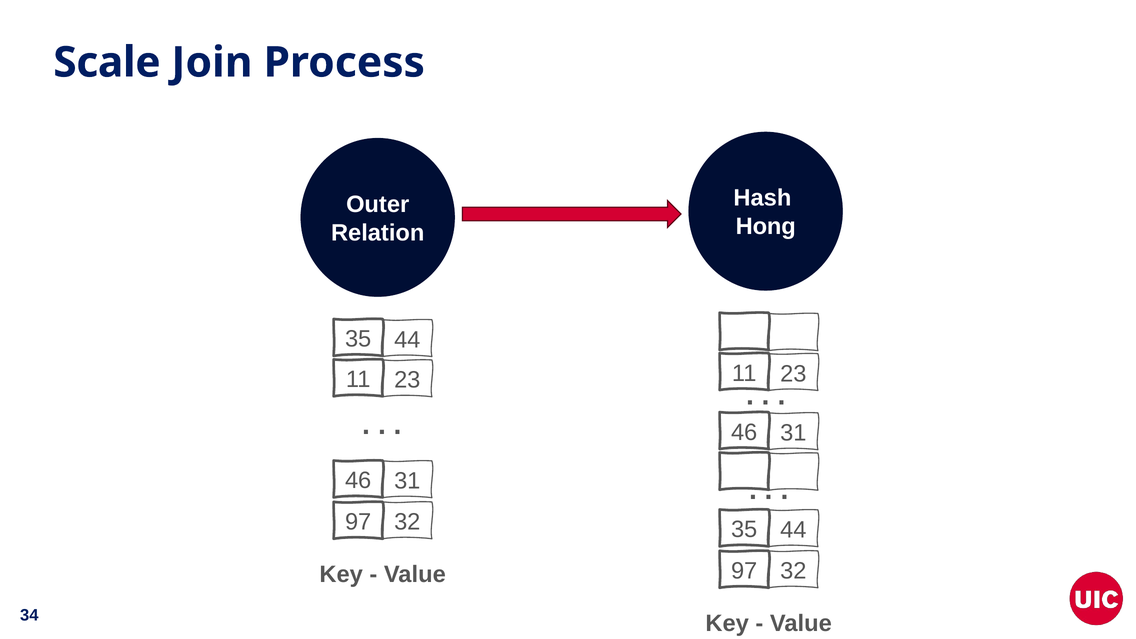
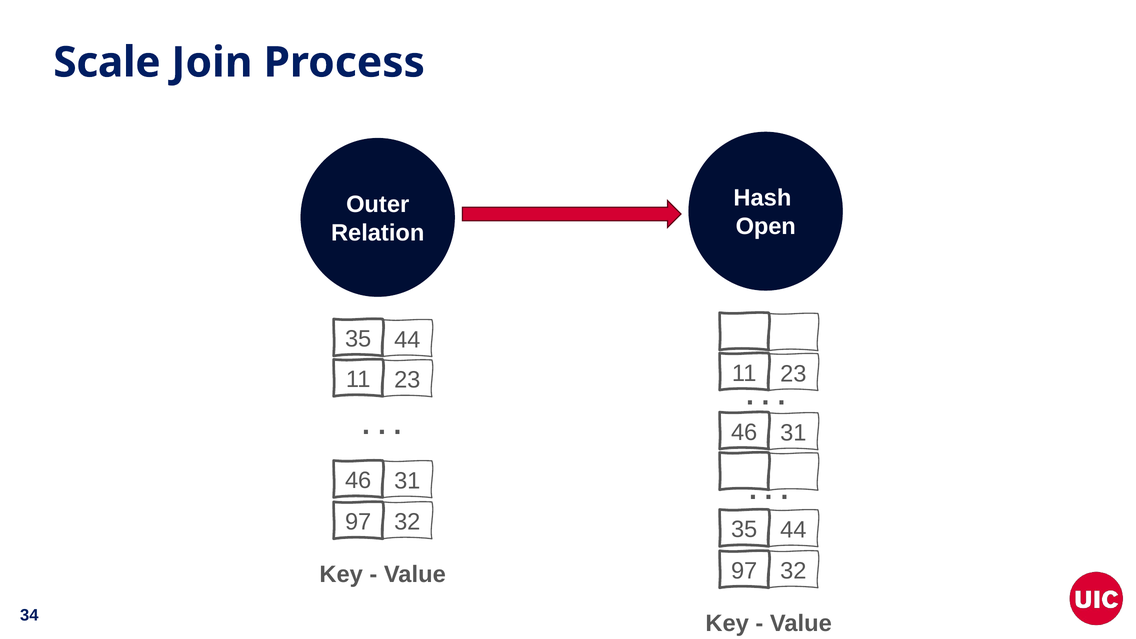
Hong: Hong -> Open
